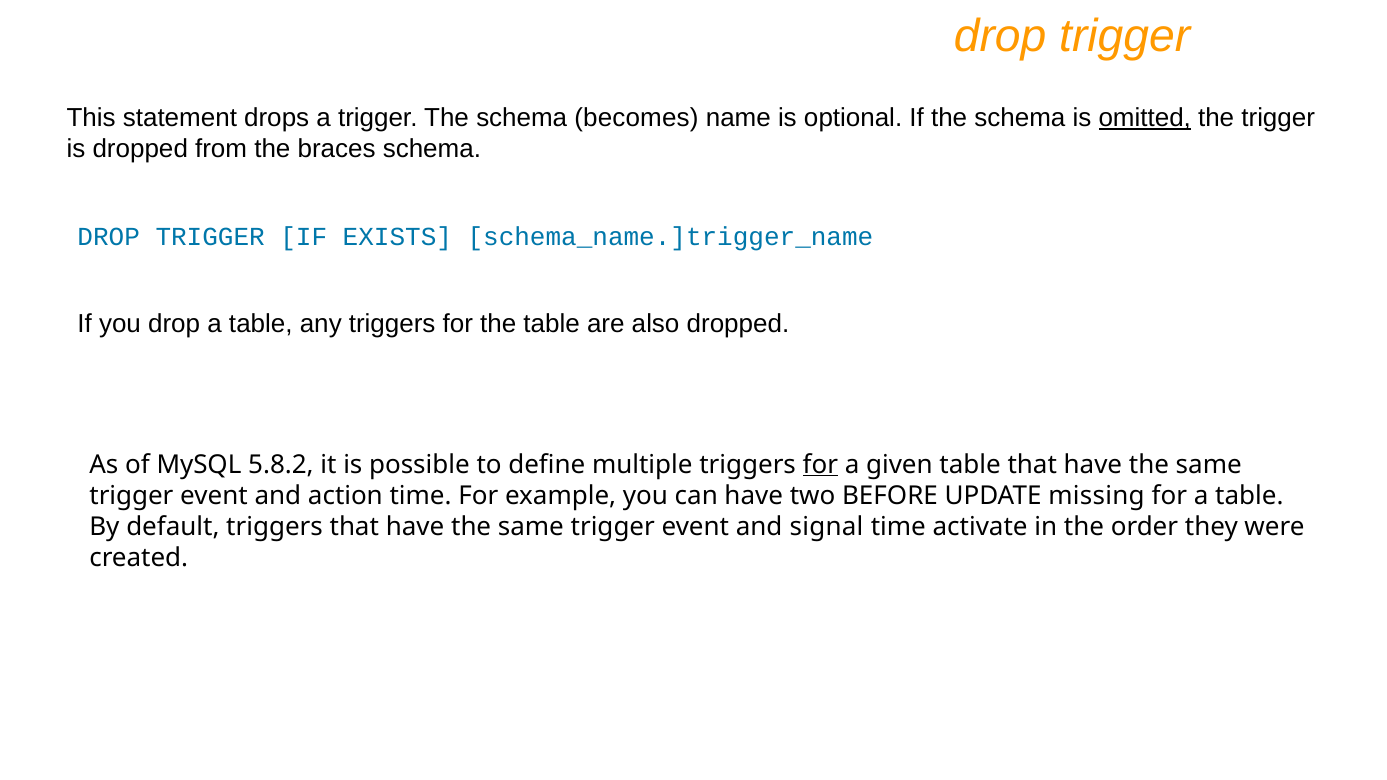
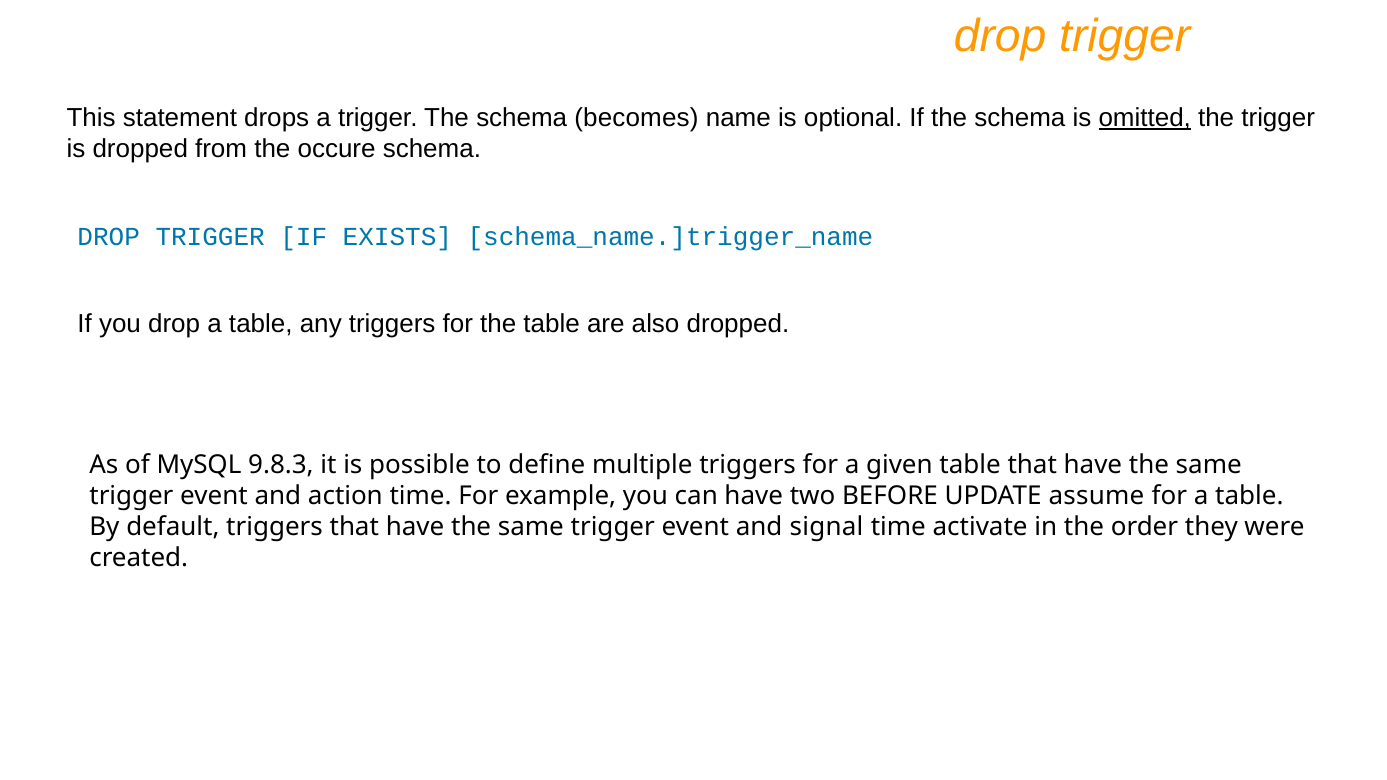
braces: braces -> occure
5.8.2: 5.8.2 -> 9.8.3
for at (820, 465) underline: present -> none
missing: missing -> assume
